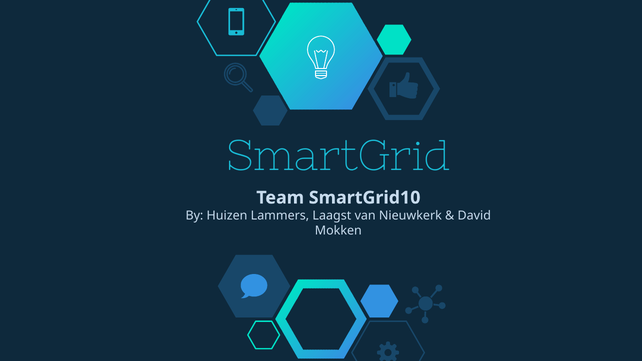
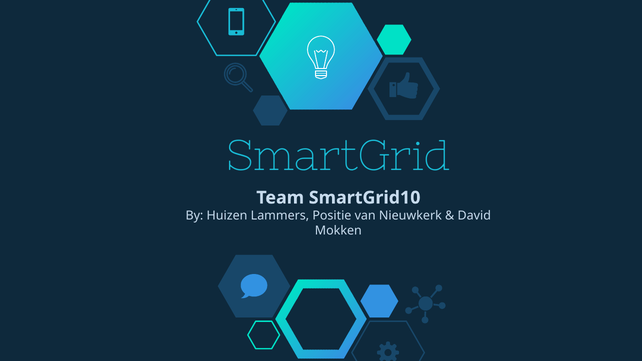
Laagst: Laagst -> Positie
